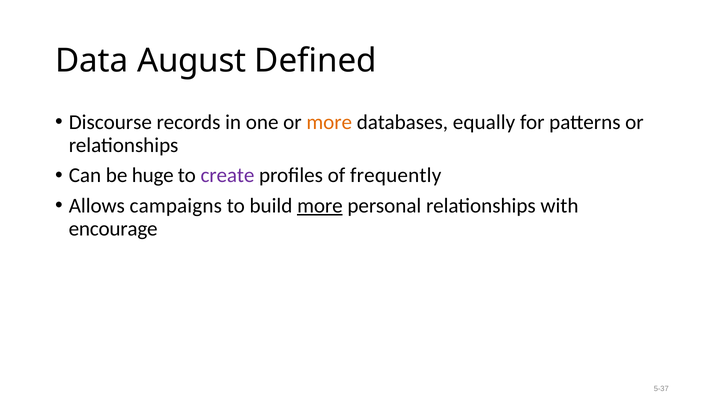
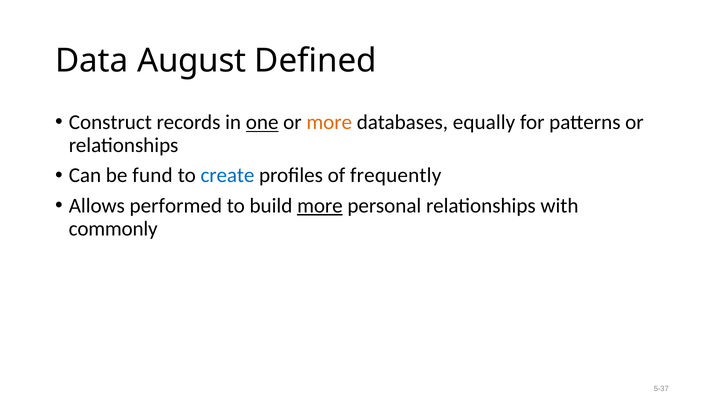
Discourse: Discourse -> Construct
one underline: none -> present
huge: huge -> fund
create colour: purple -> blue
campaigns: campaigns -> performed
encourage: encourage -> commonly
